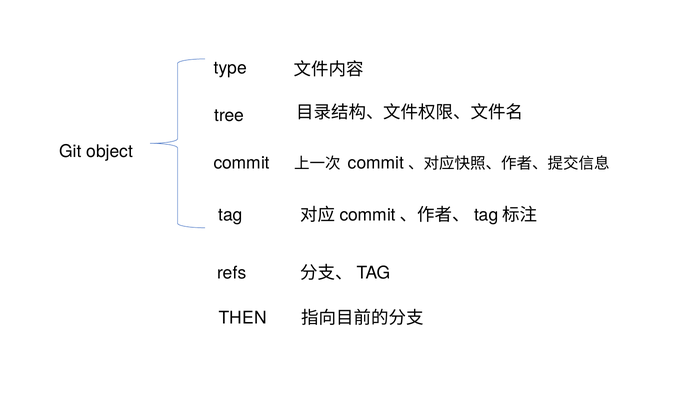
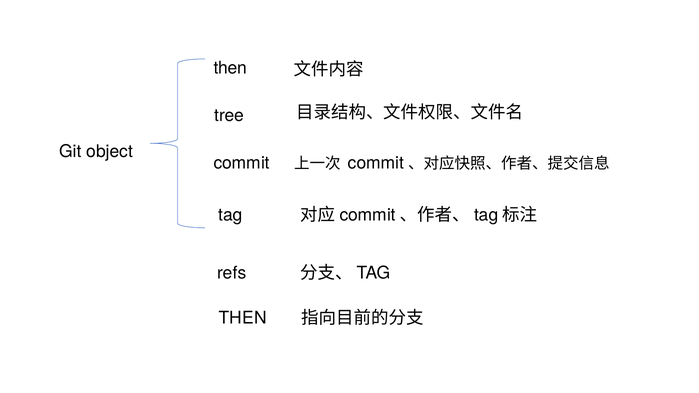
type at (230, 68): type -> then
